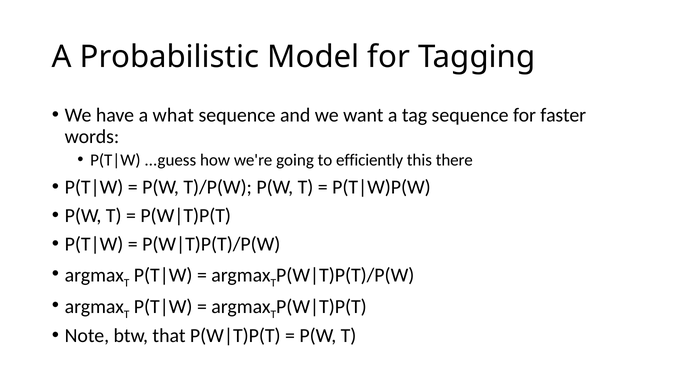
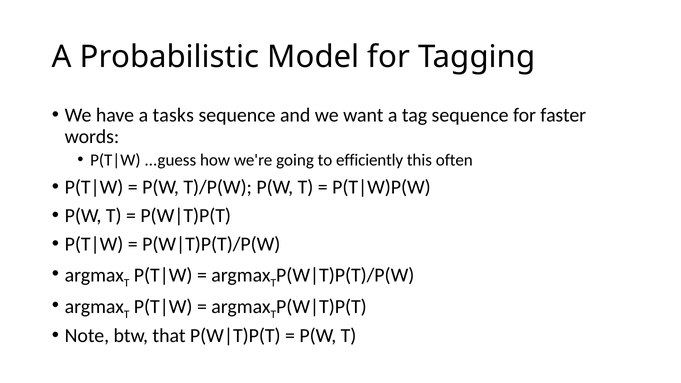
what: what -> tasks
there: there -> often
